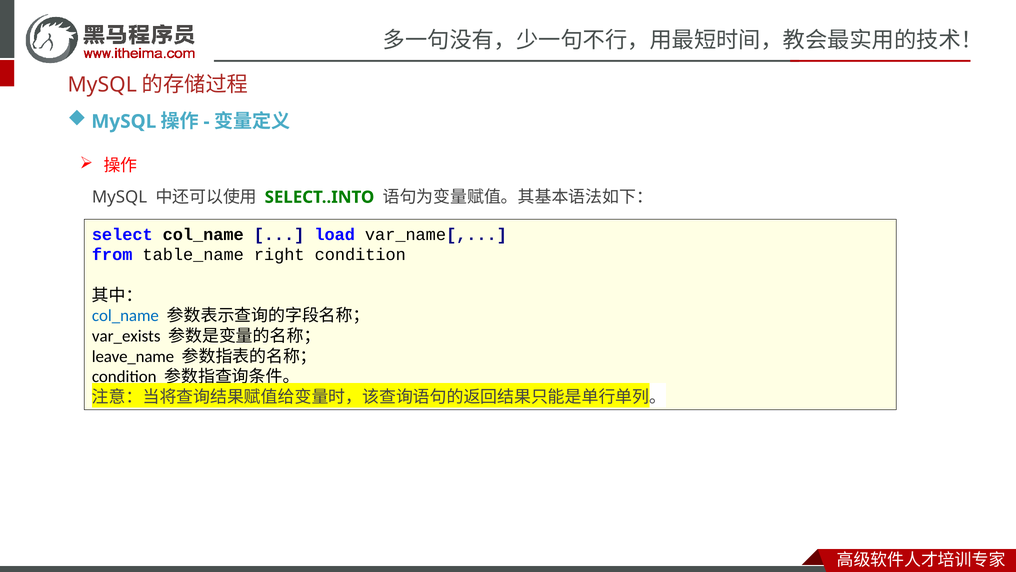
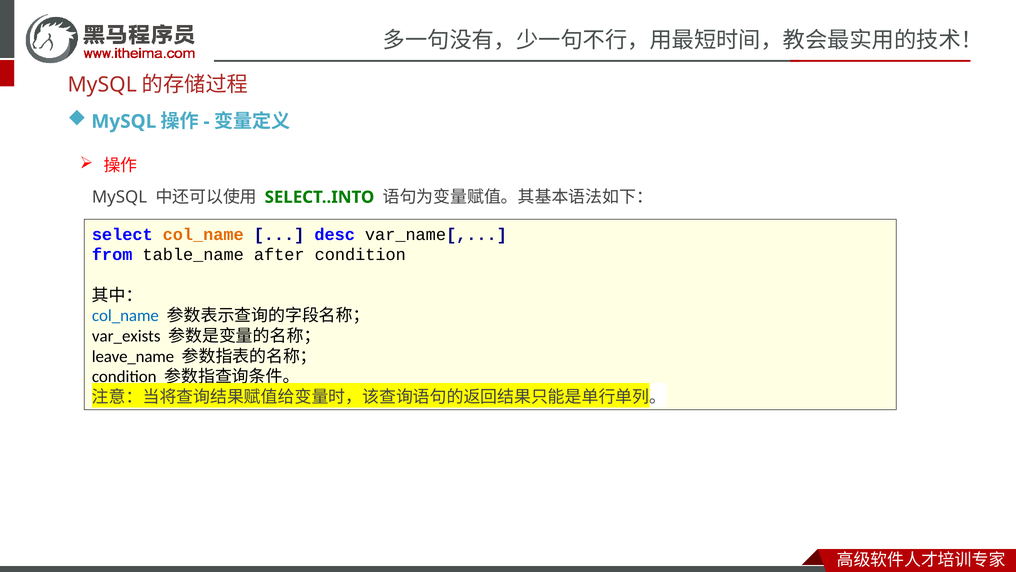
col_name at (203, 234) colour: black -> orange
load: load -> desc
right: right -> after
